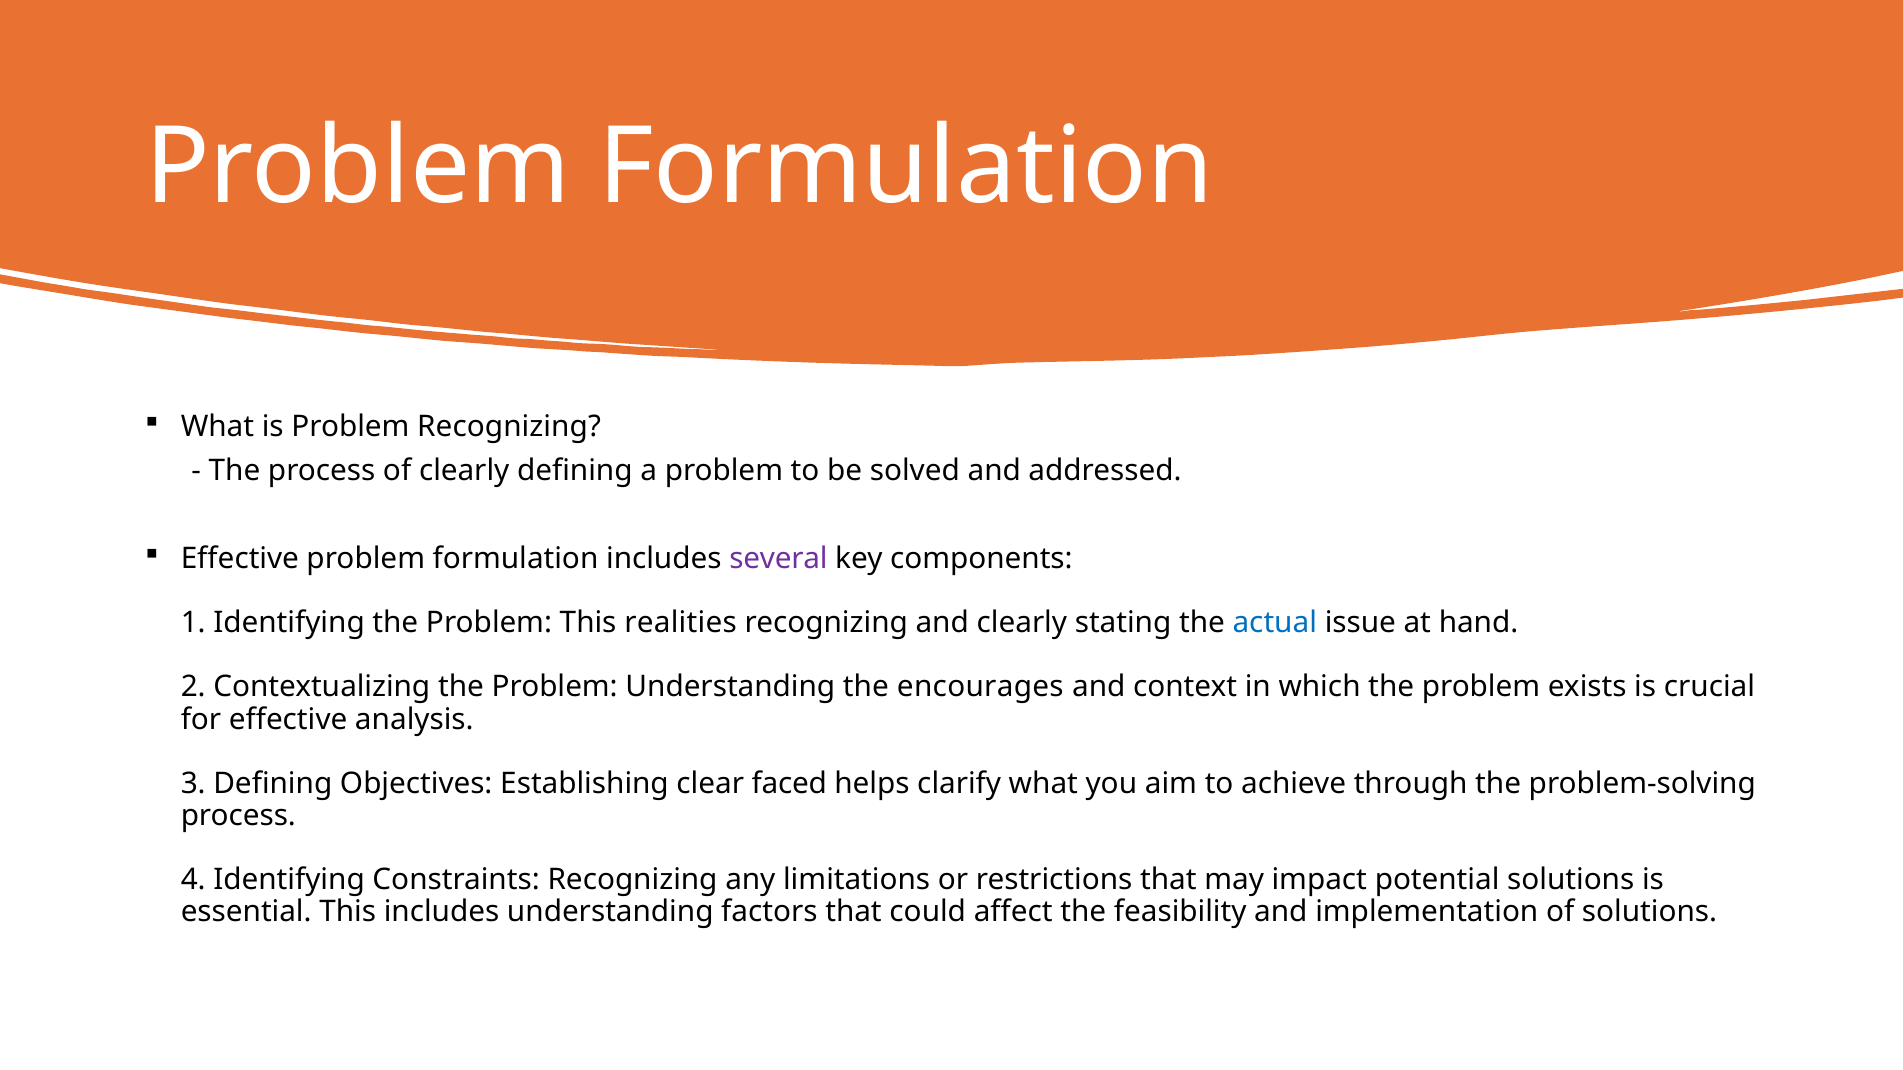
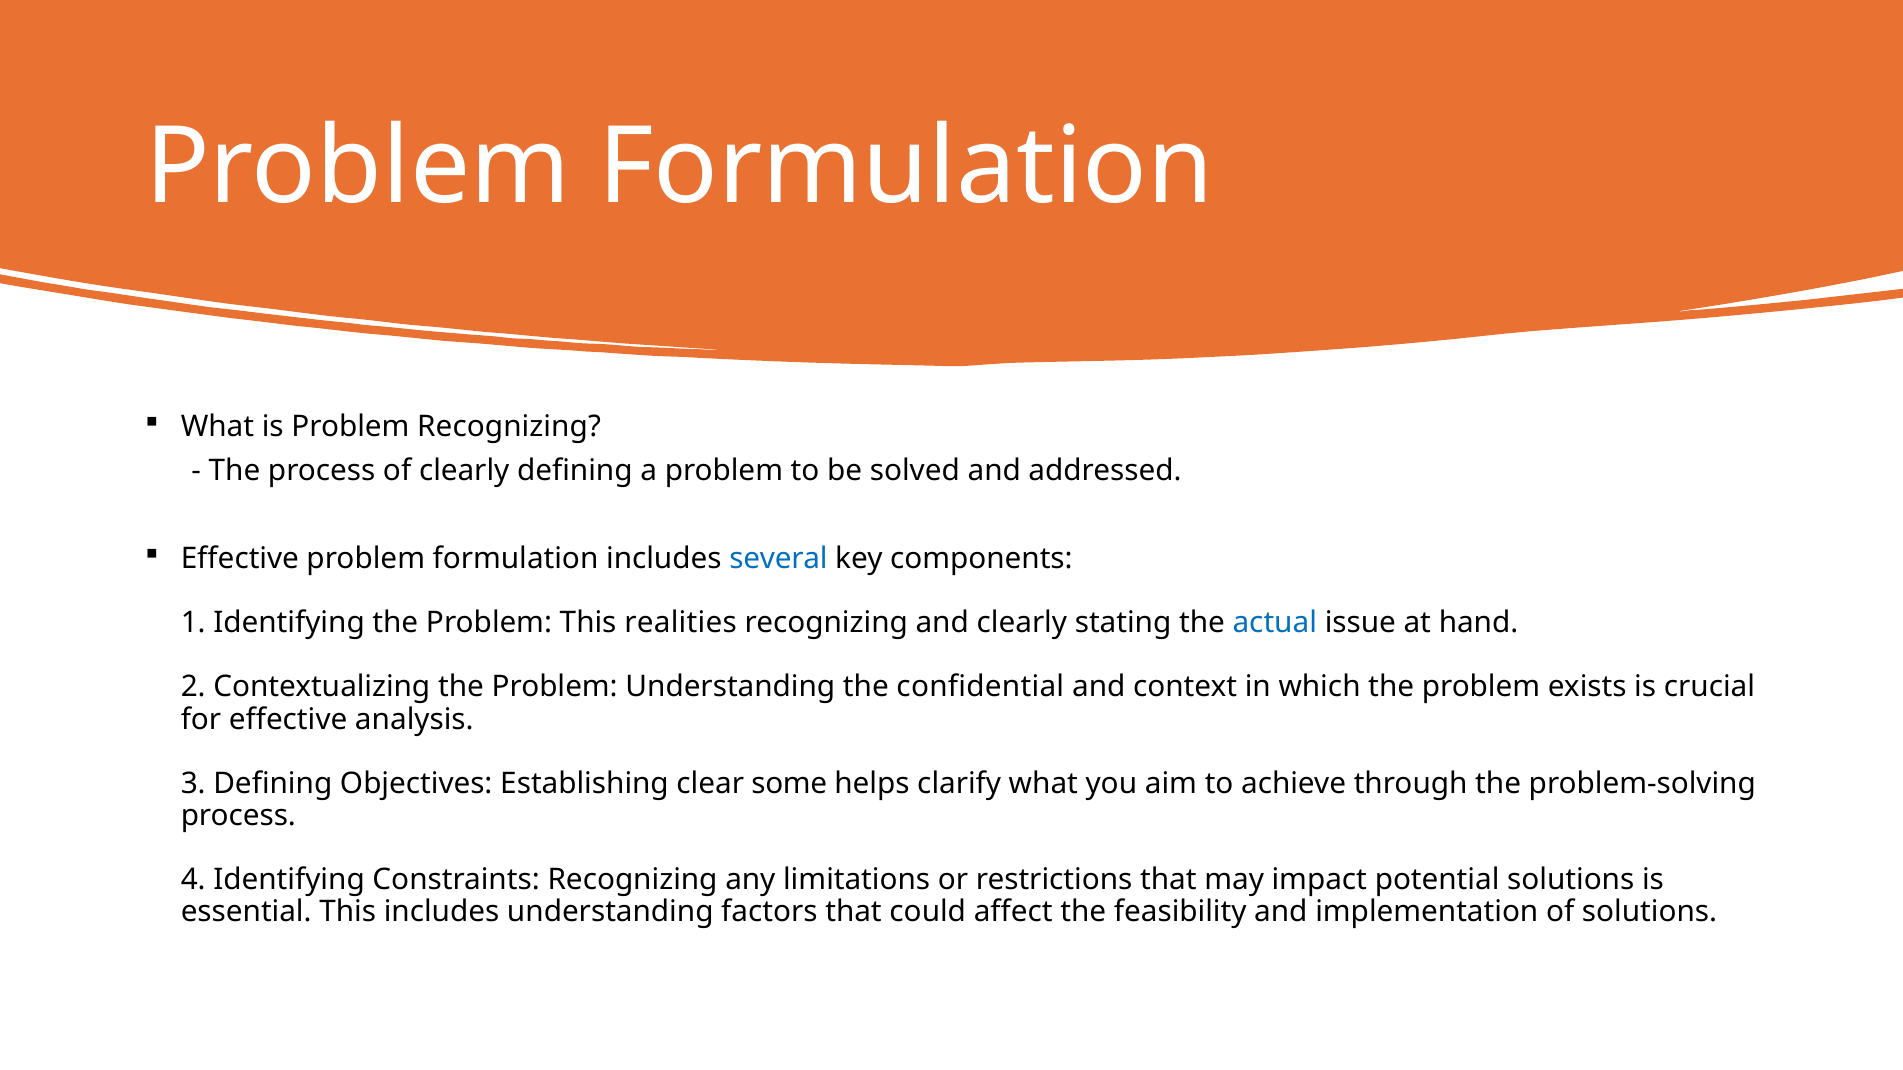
several colour: purple -> blue
encourages: encourages -> confidential
faced: faced -> some
